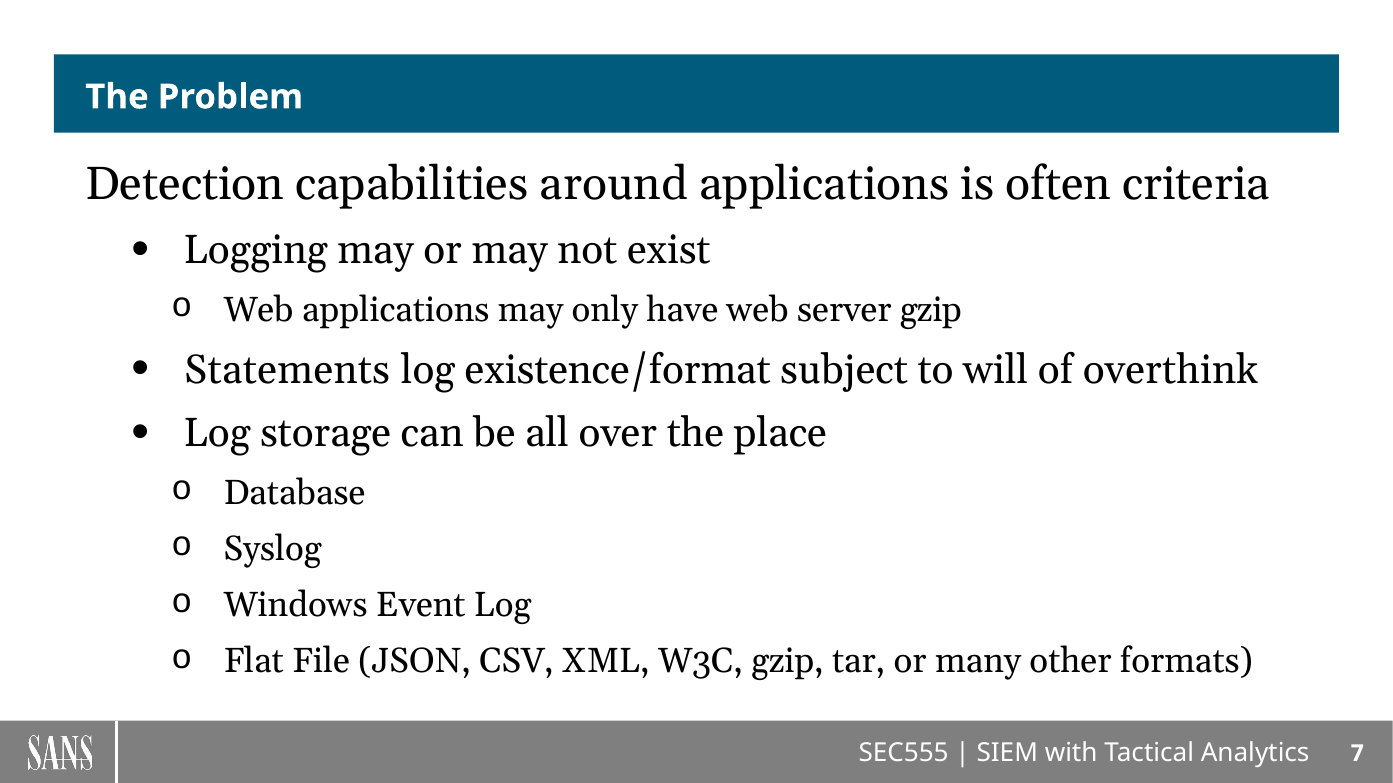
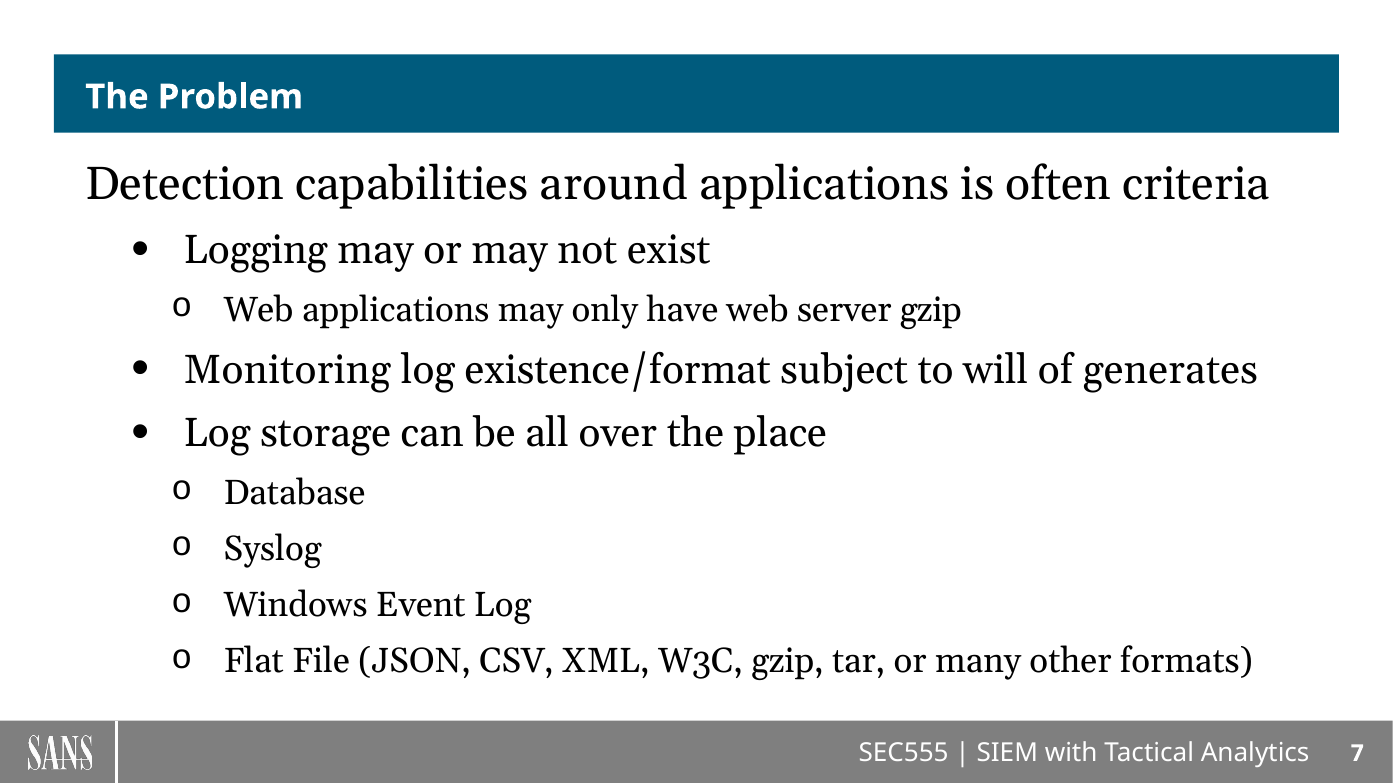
Statements: Statements -> Monitoring
overthink: overthink -> generates
